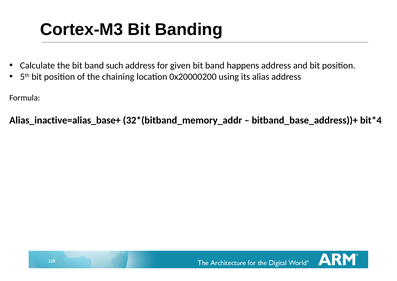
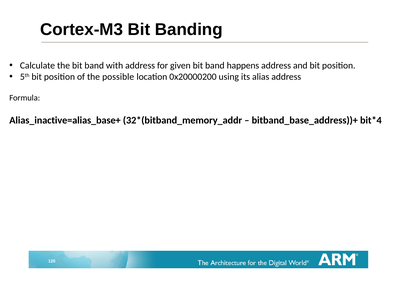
such: such -> with
chaining: chaining -> possible
